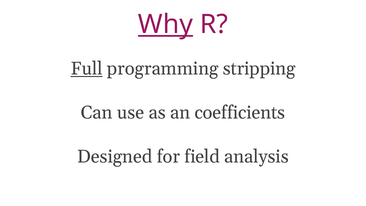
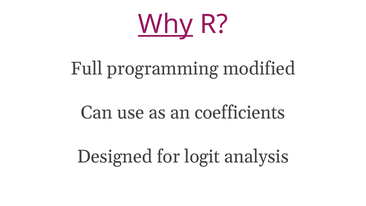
Full underline: present -> none
stripping: stripping -> modified
field: field -> logit
